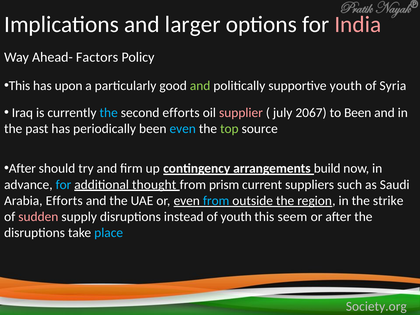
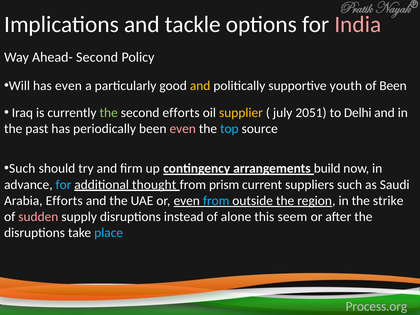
larger: larger -> tackle
Ahead- Factors: Factors -> Second
This at (19, 86): This -> Will
has upon: upon -> even
and at (200, 86) colour: light green -> yellow
of Syria: Syria -> Been
the at (109, 113) colour: light blue -> light green
supplier colour: pink -> yellow
2067: 2067 -> 2051
to Been: Been -> Delhi
even at (183, 129) colour: light blue -> pink
top colour: light green -> light blue
After at (22, 169): After -> Such
of youth: youth -> alone
Society.org: Society.org -> Process.org
